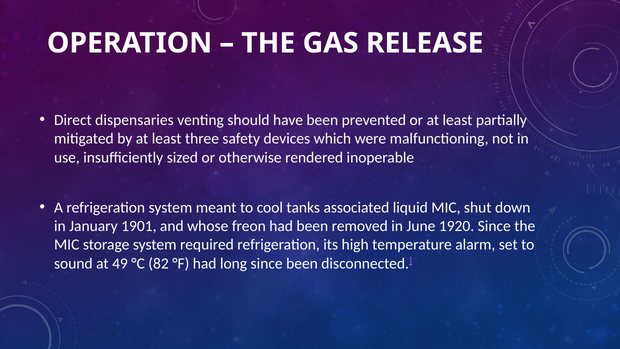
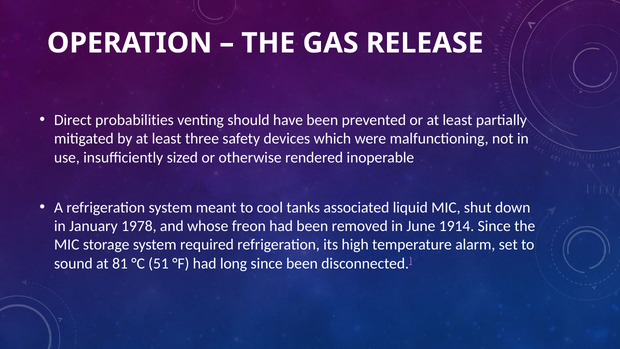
dispensaries: dispensaries -> probabilities
1901: 1901 -> 1978
1920: 1920 -> 1914
49: 49 -> 81
82: 82 -> 51
